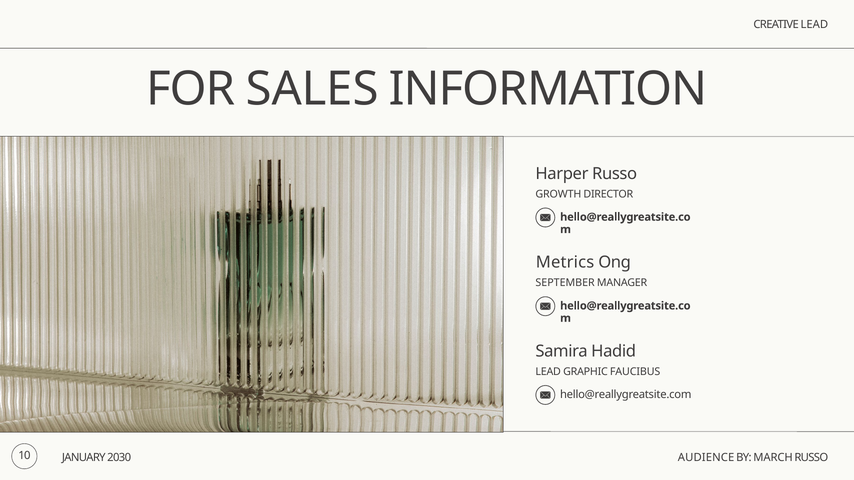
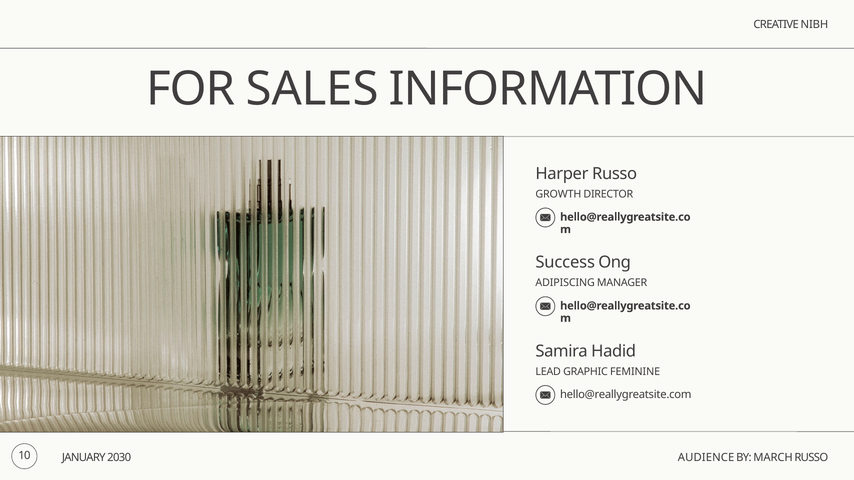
CREATIVE LEAD: LEAD -> NIBH
Metrics: Metrics -> Success
SEPTEMBER: SEPTEMBER -> ADIPISCING
FAUCIBUS: FAUCIBUS -> FEMININE
